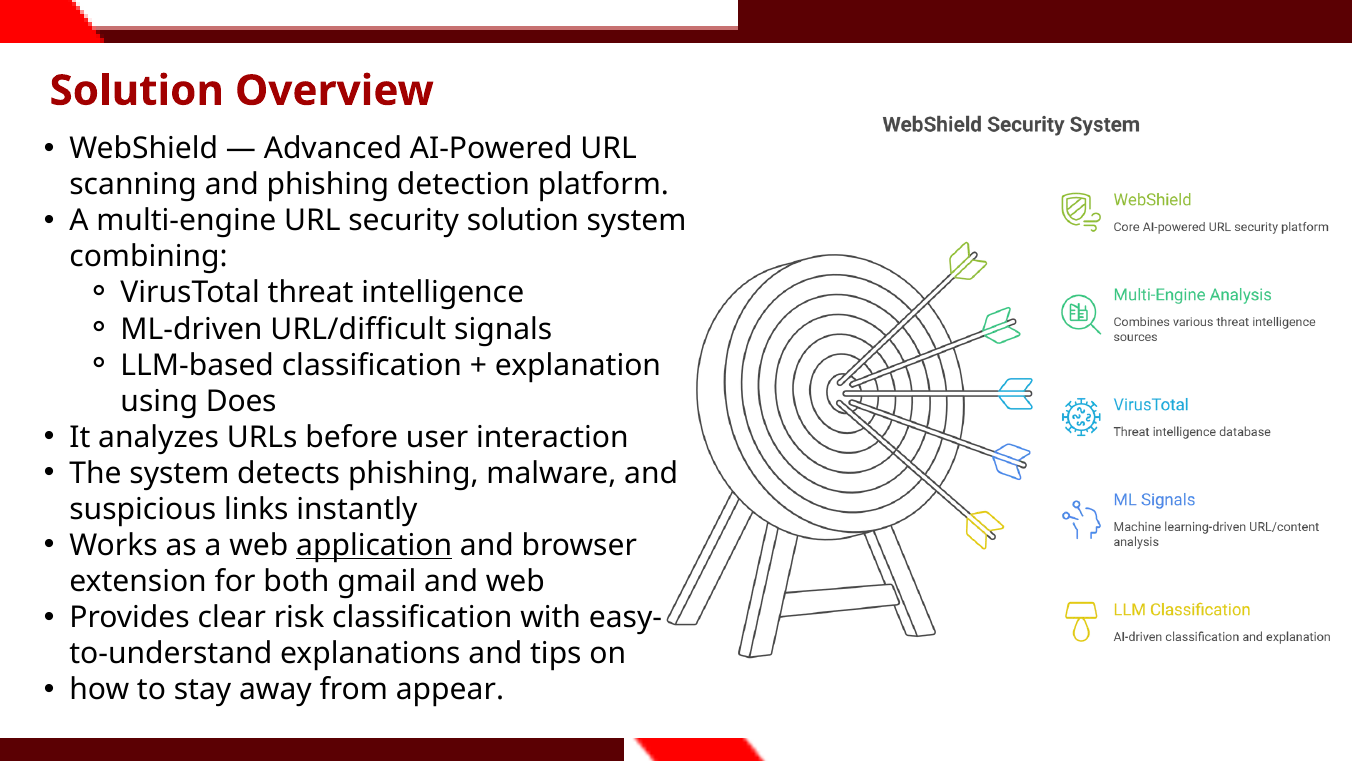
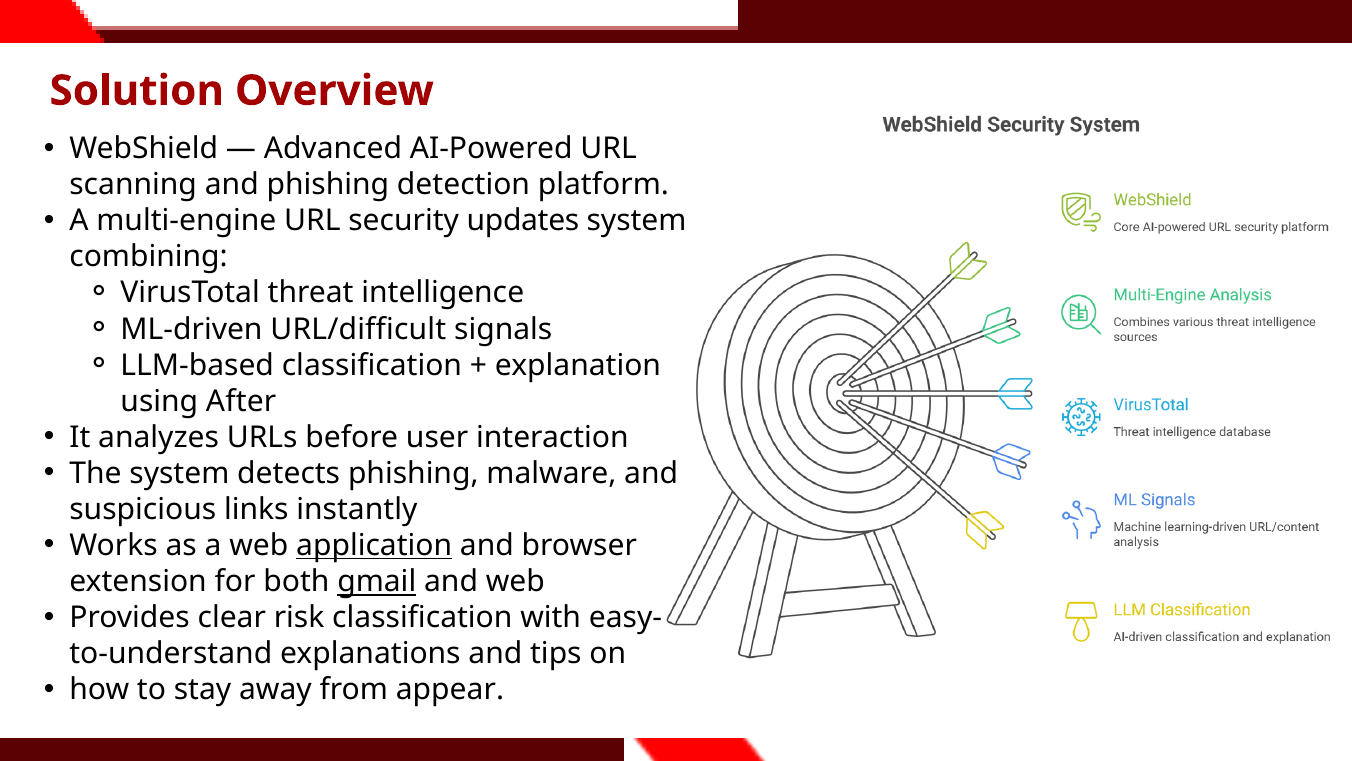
security solution: solution -> updates
Does: Does -> After
gmail underline: none -> present
